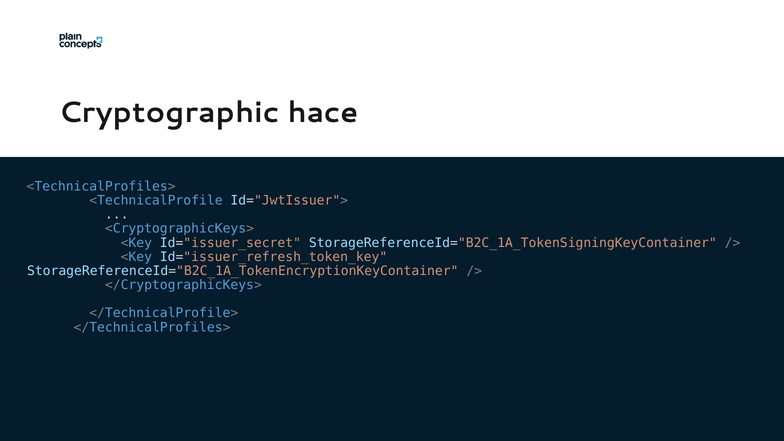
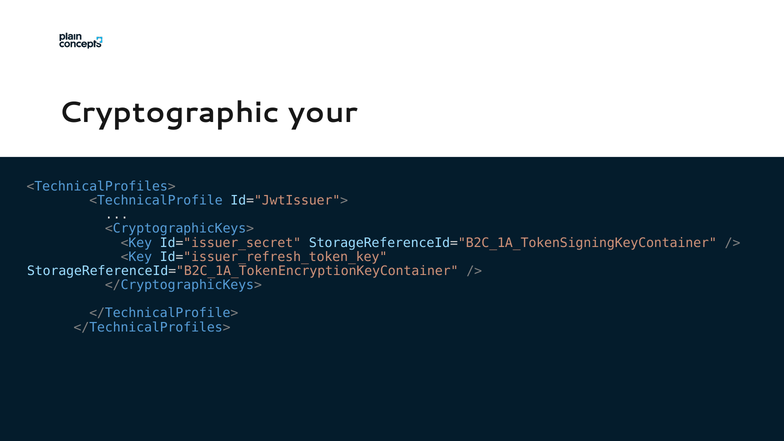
hace: hace -> your
